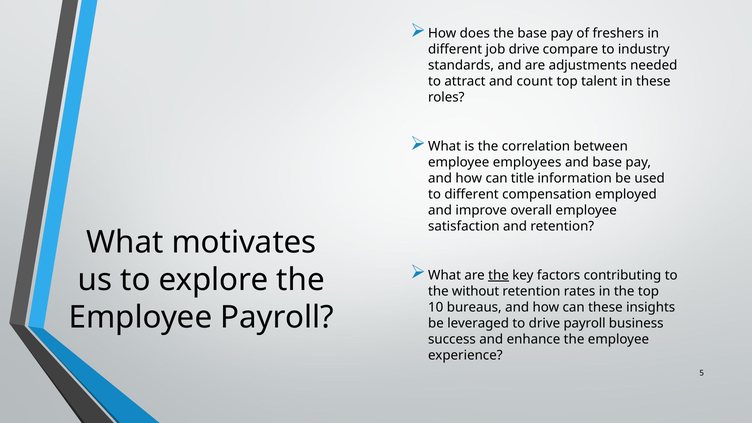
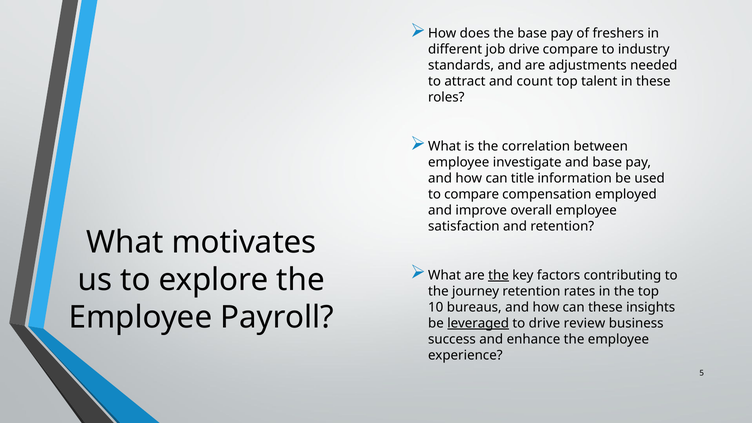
employees: employees -> investigate
to different: different -> compare
without: without -> journey
leveraged underline: none -> present
drive payroll: payroll -> review
